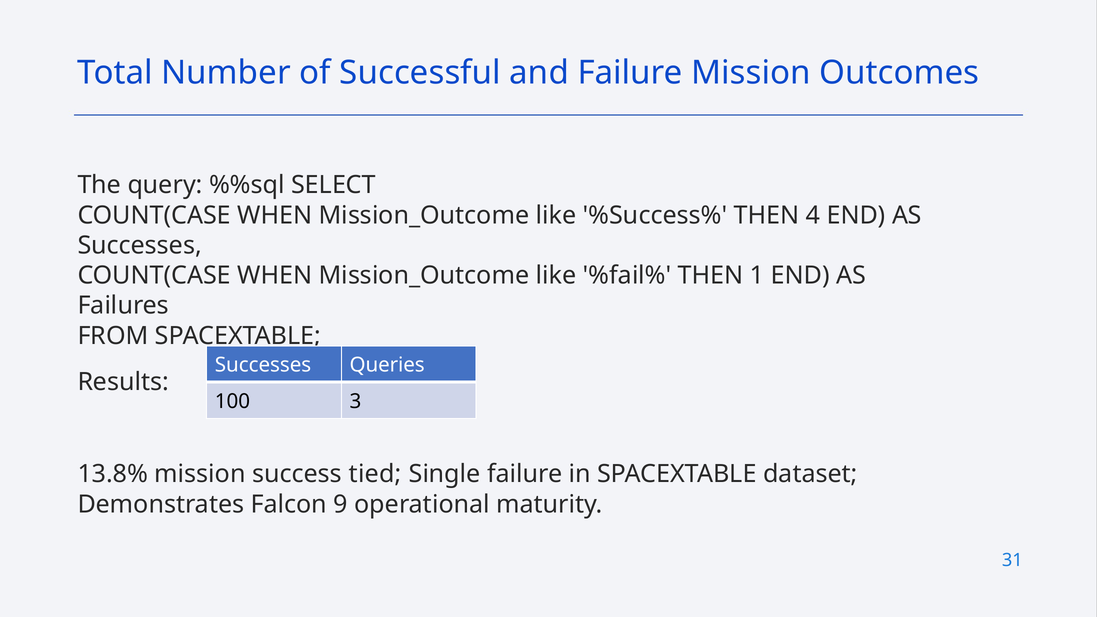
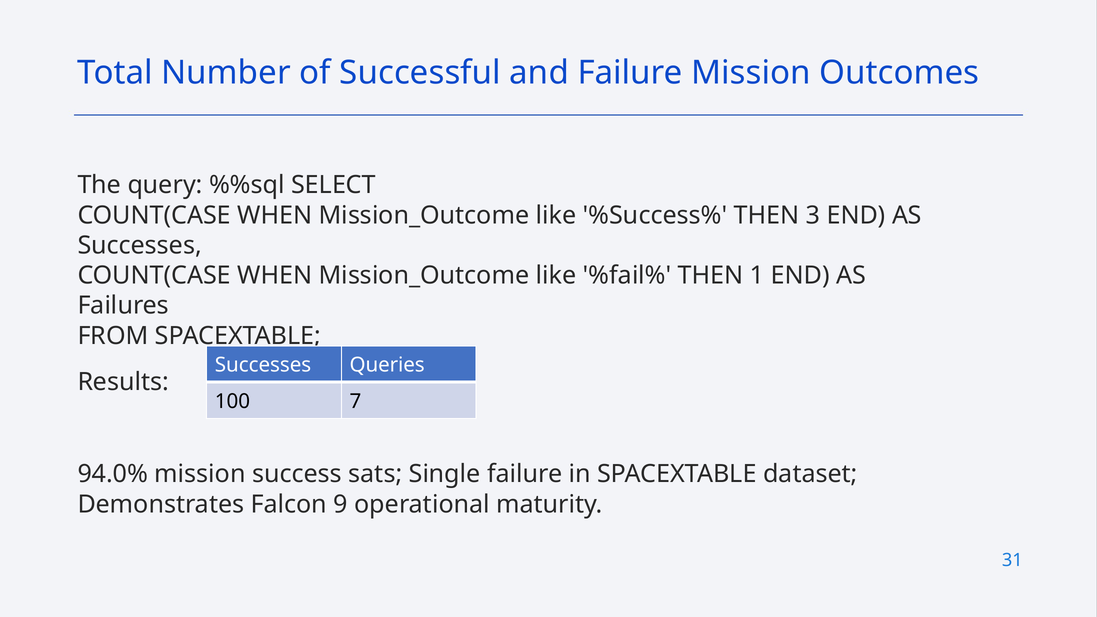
4: 4 -> 3
3: 3 -> 7
13.8%: 13.8% -> 94.0%
tied: tied -> sats
